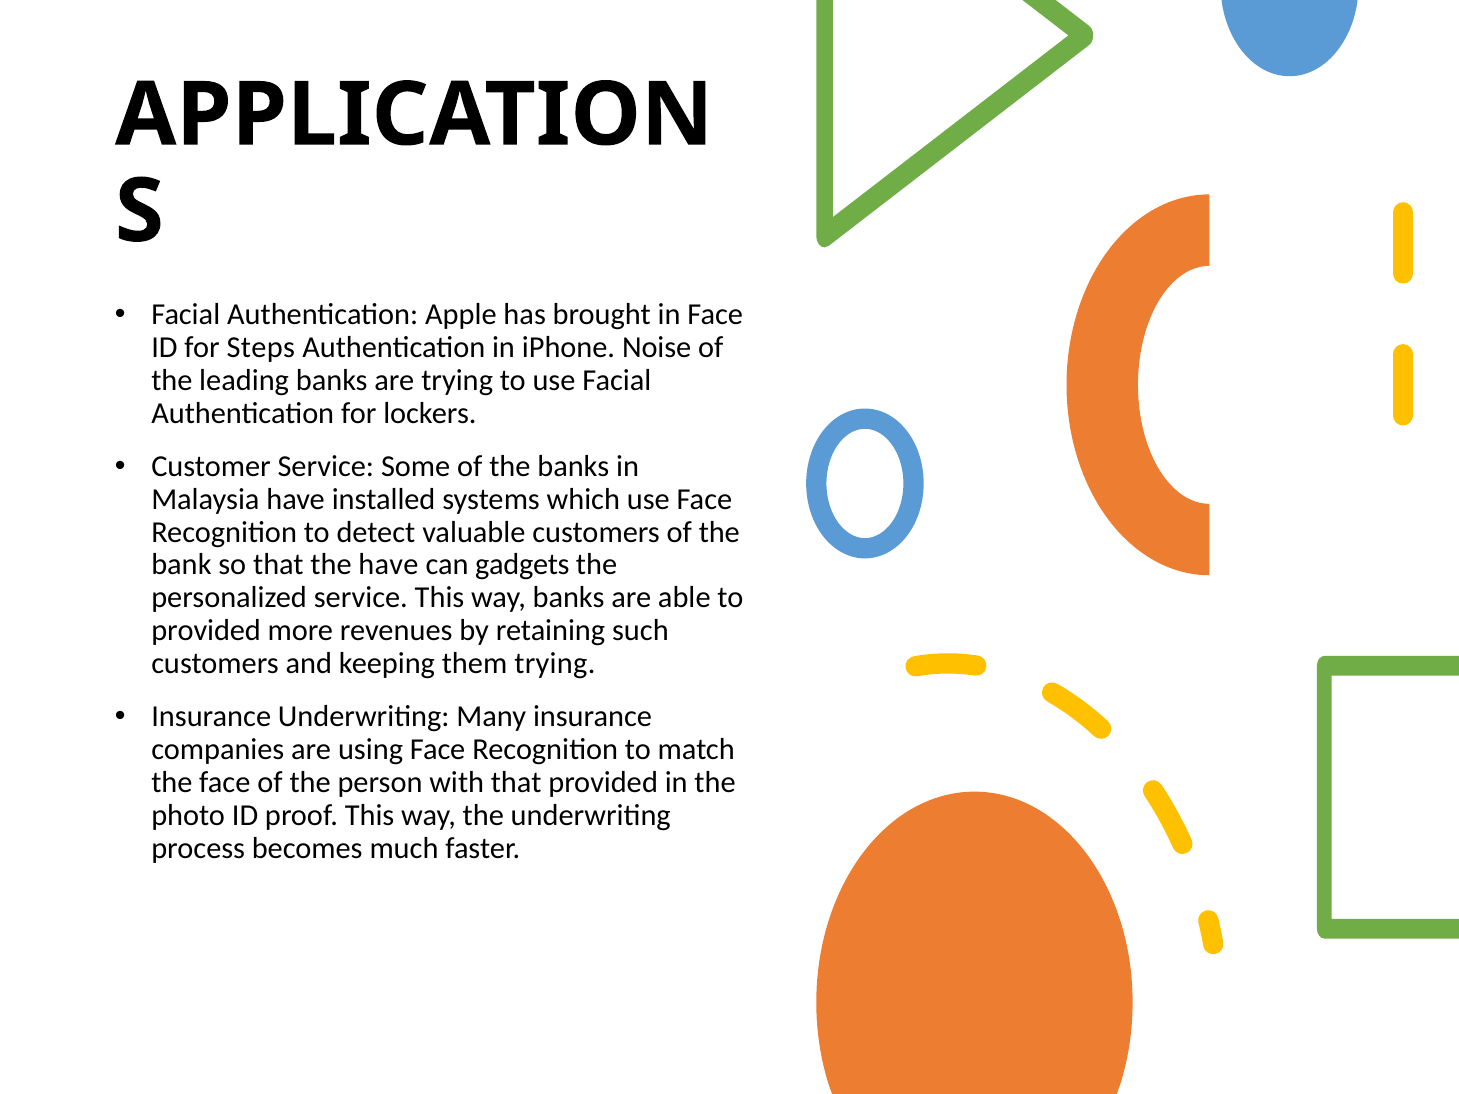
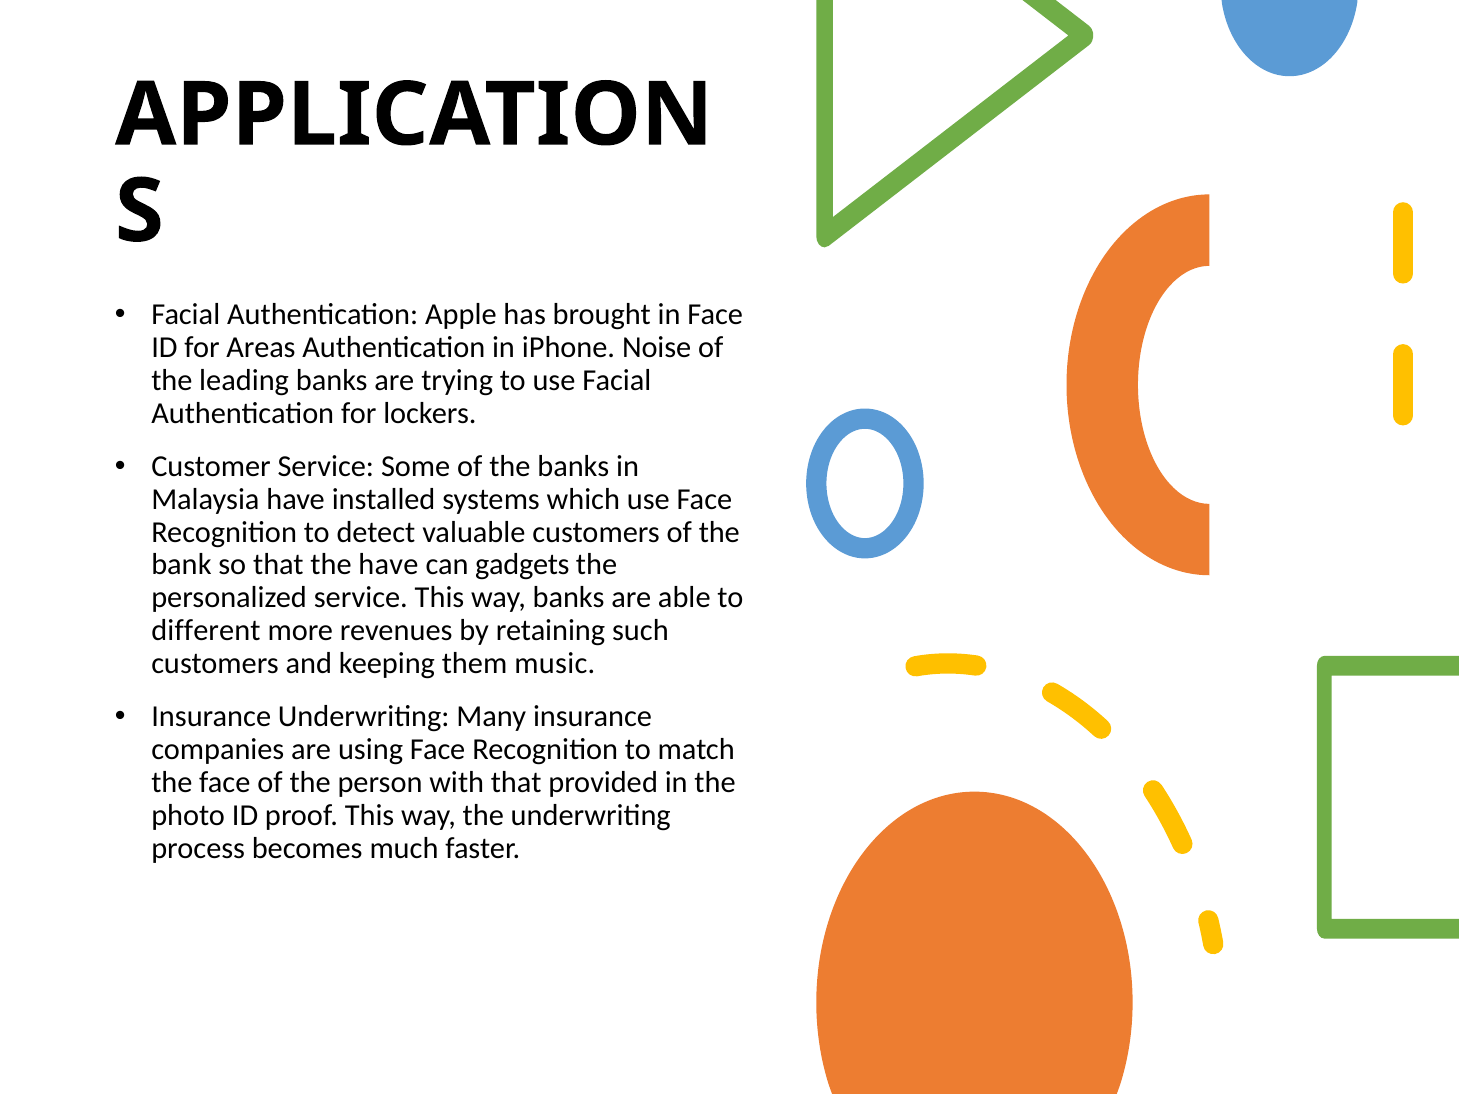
Steps: Steps -> Areas
provided at (206, 631): provided -> different
them trying: trying -> music
